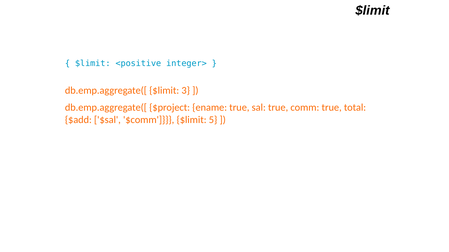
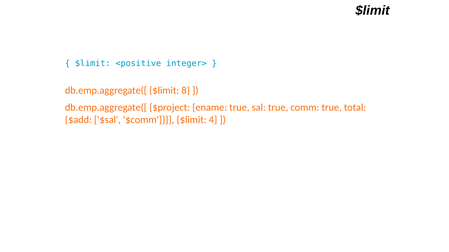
3: 3 -> 8
5: 5 -> 4
